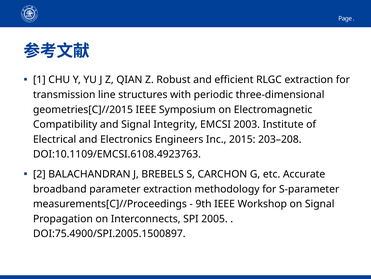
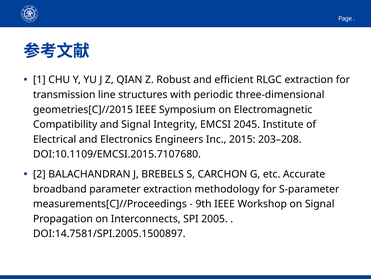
2003: 2003 -> 2045
DOI:10.1109/EMCSI.6108.4923763: DOI:10.1109/EMCSI.6108.4923763 -> DOI:10.1109/EMCSI.2015.7107680
DOI:75.4900/SPI.2005.1500897: DOI:75.4900/SPI.2005.1500897 -> DOI:14.7581/SPI.2005.1500897
